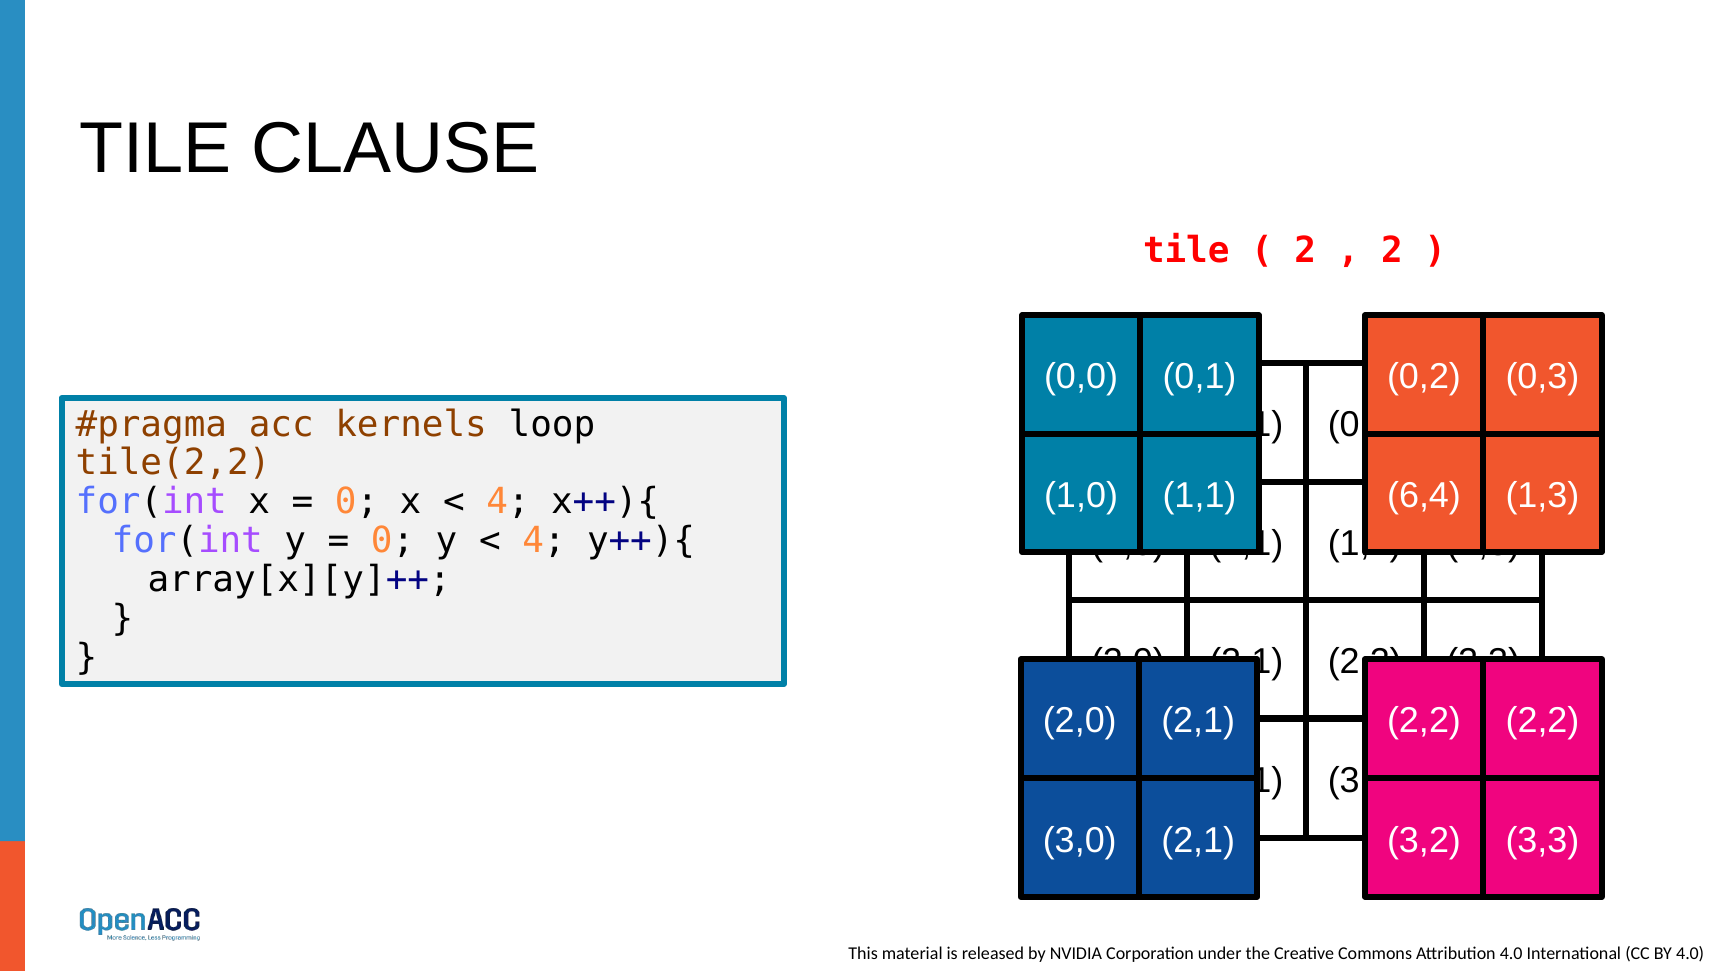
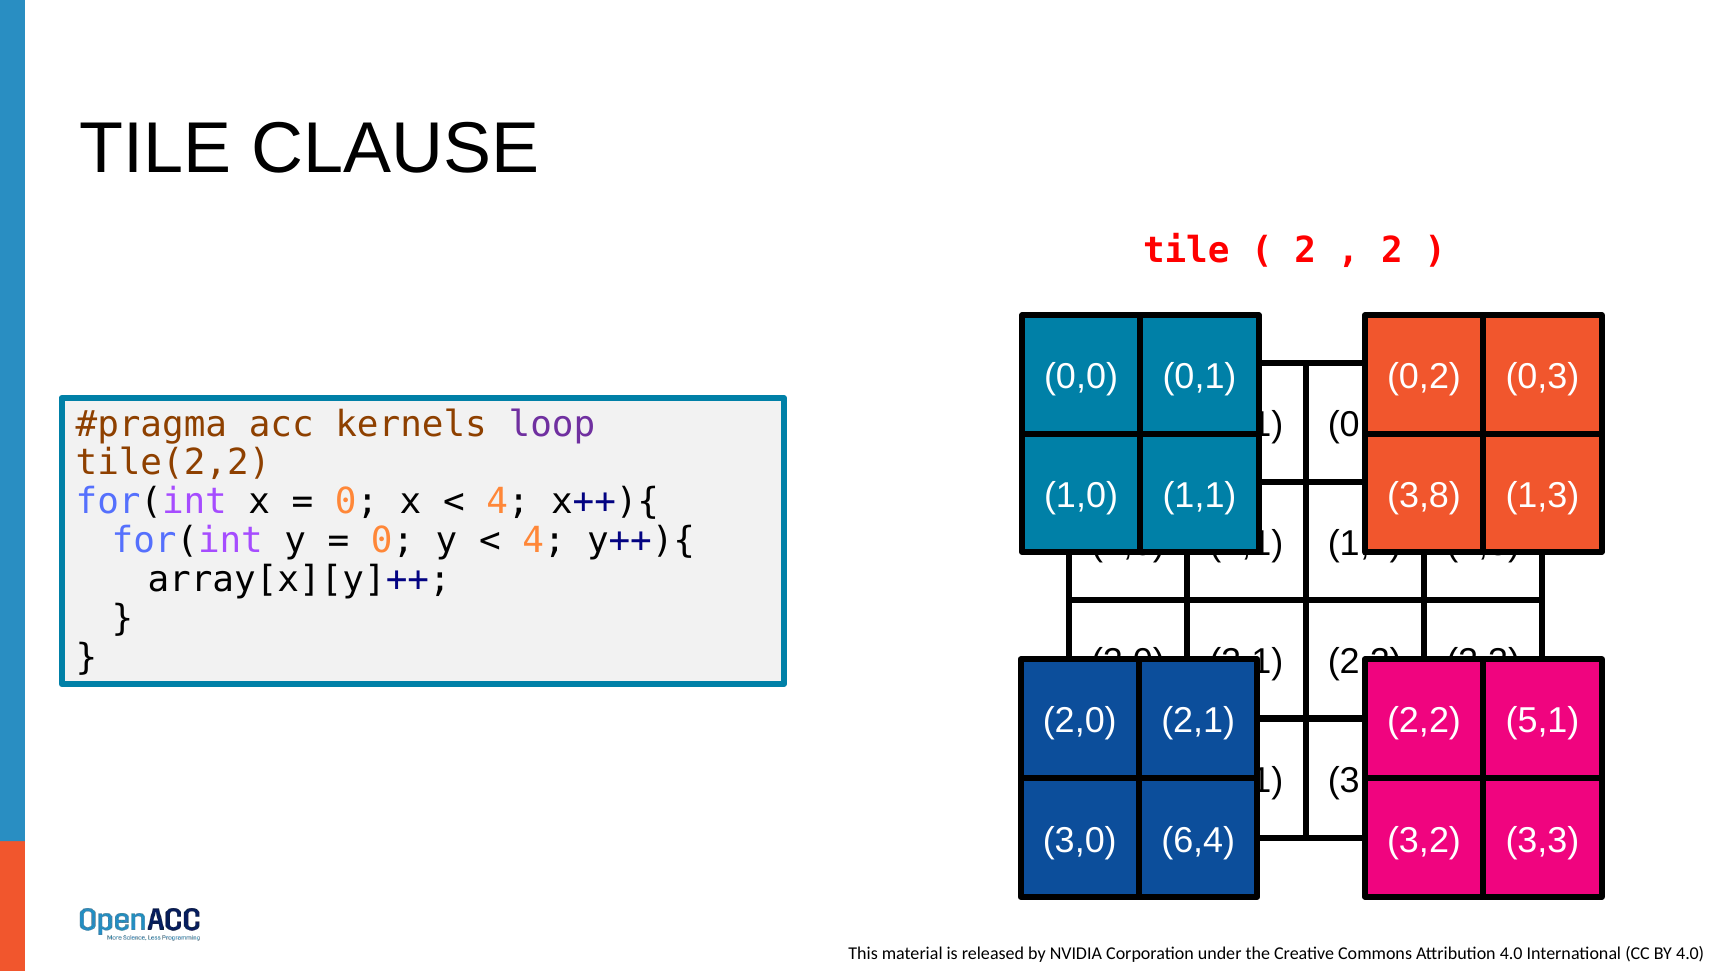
loop colour: black -> purple
6,4: 6,4 -> 3,8
2,1 2,2: 2,2 -> 5,1
3,0 2,1: 2,1 -> 6,4
